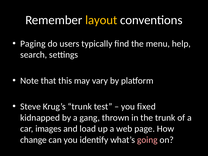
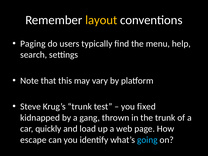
images: images -> quickly
change: change -> escape
going colour: pink -> light blue
